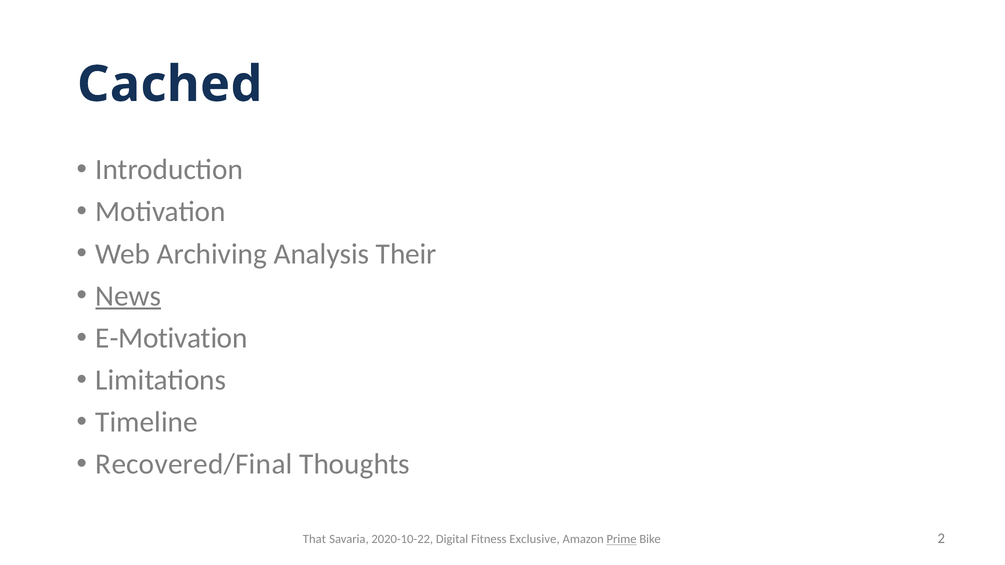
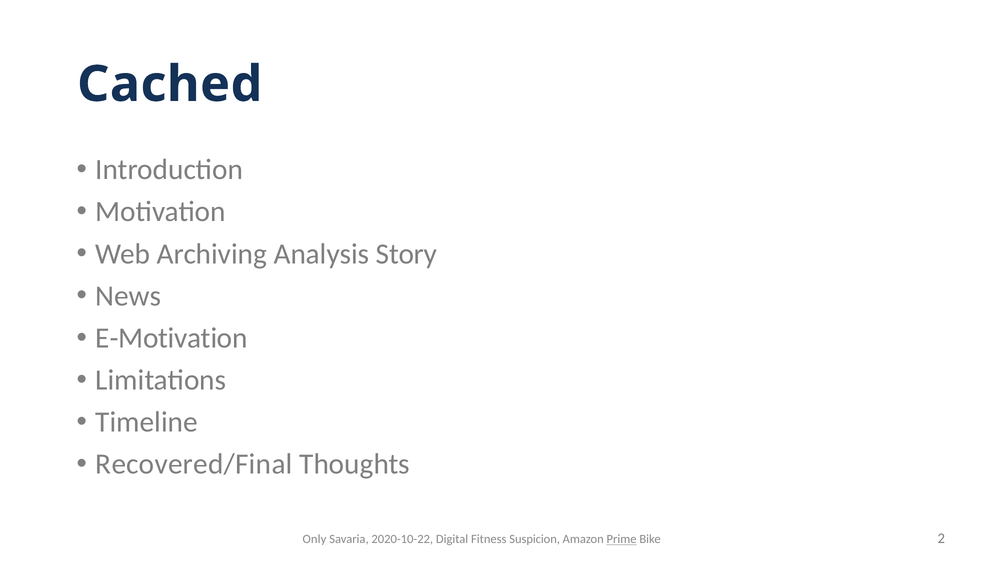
Their: Their -> Story
News underline: present -> none
That: That -> Only
Exclusive: Exclusive -> Suspicion
